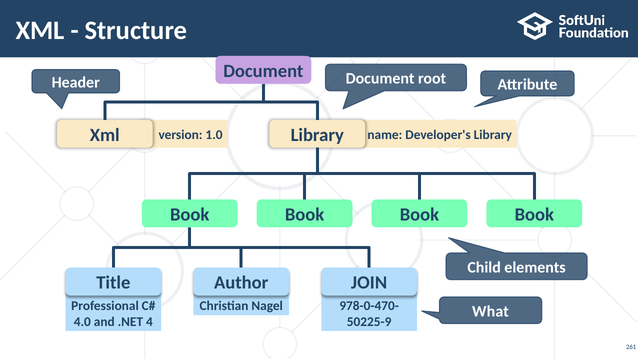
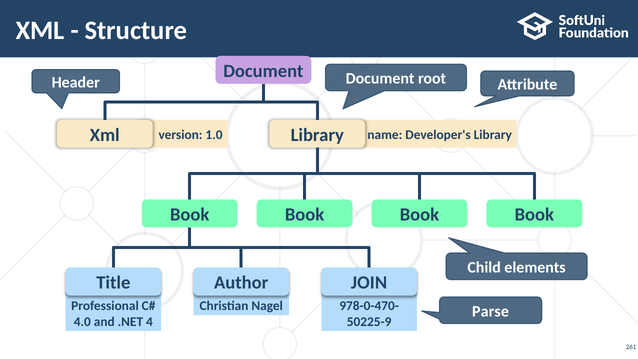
What: What -> Parse
